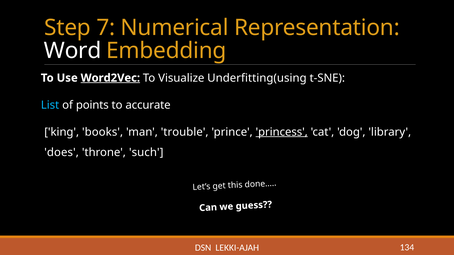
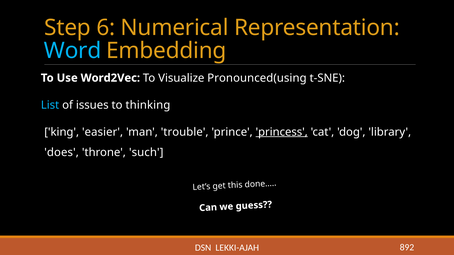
7: 7 -> 6
Word colour: white -> light blue
Word2Vec underline: present -> none
Underfitting(using: Underfitting(using -> Pronounced(using
points: points -> issues
accurate: accurate -> thinking
books: books -> easier
134: 134 -> 892
